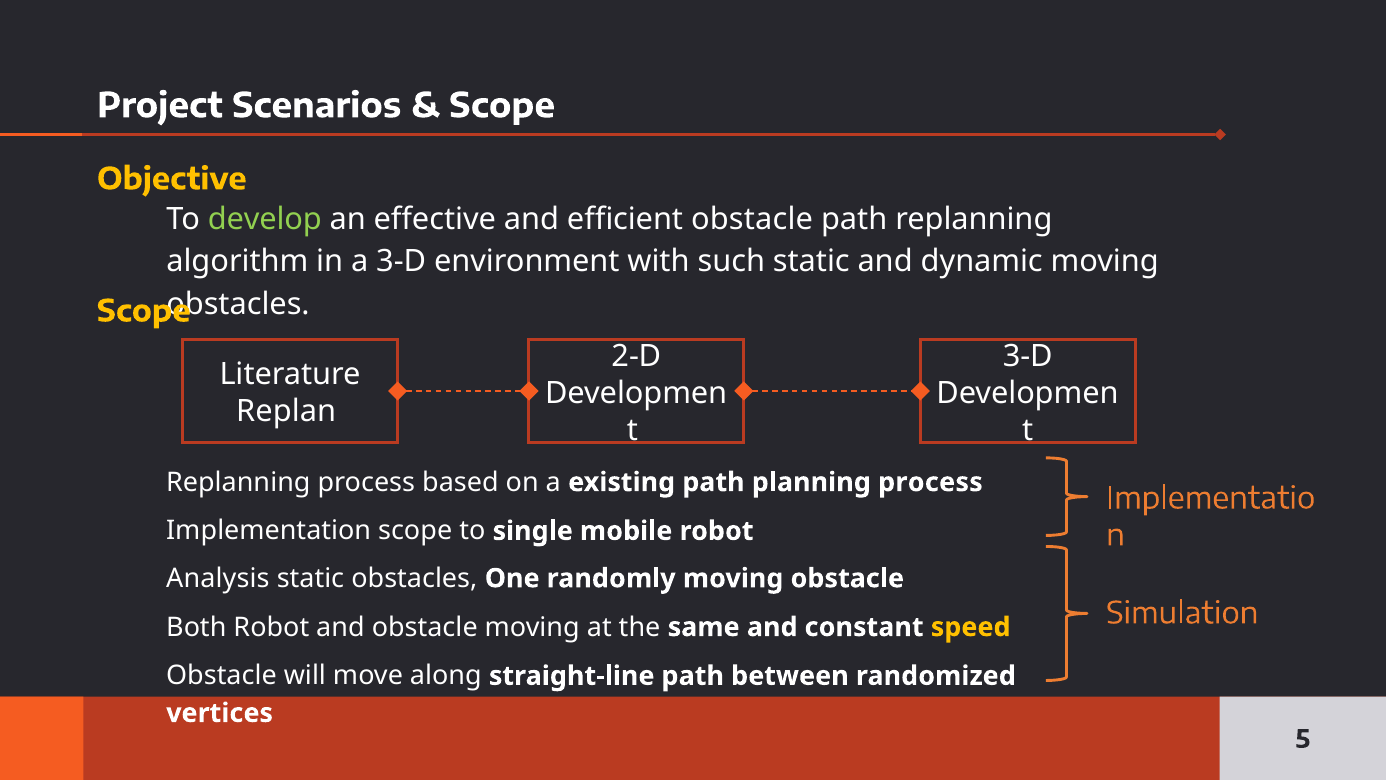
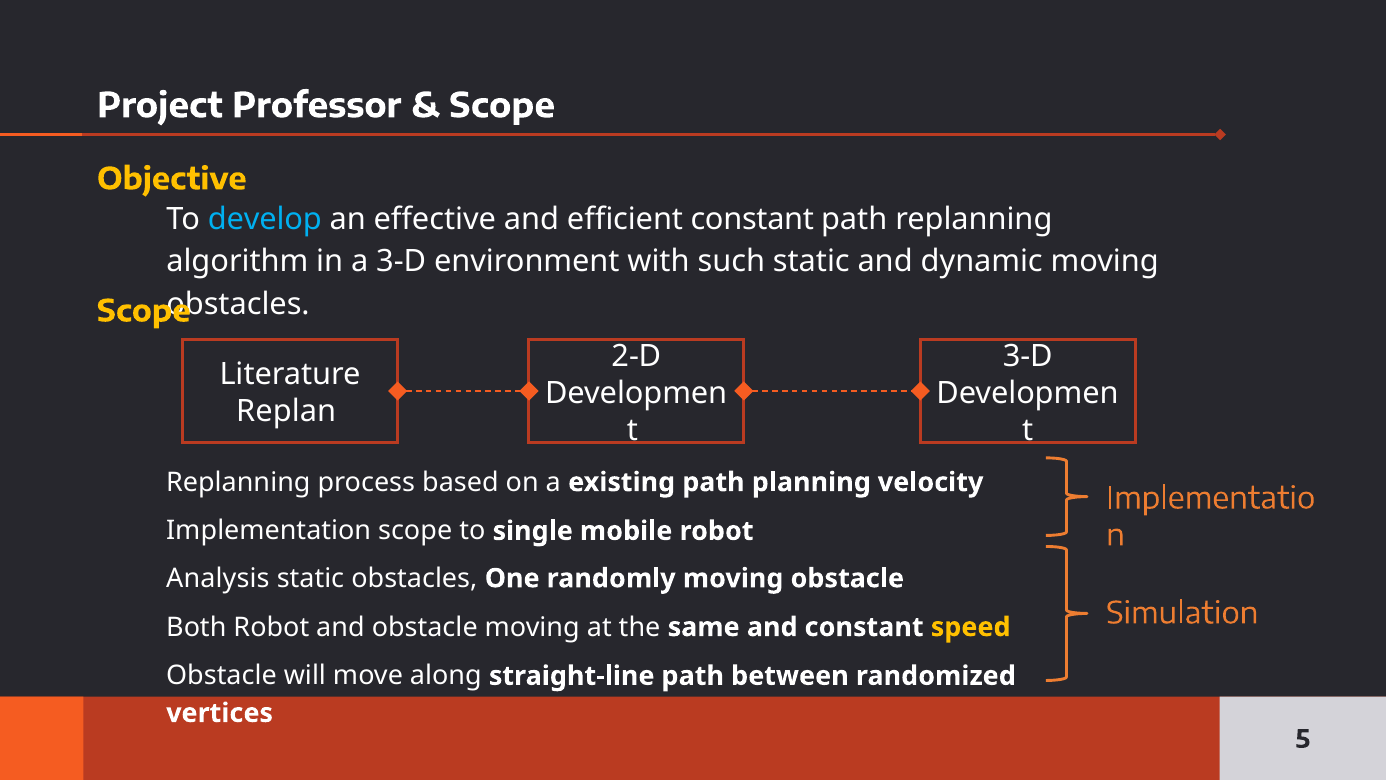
Scenarios: Scenarios -> Professor
develop colour: light green -> light blue
efficient obstacle: obstacle -> constant
planning process: process -> velocity
